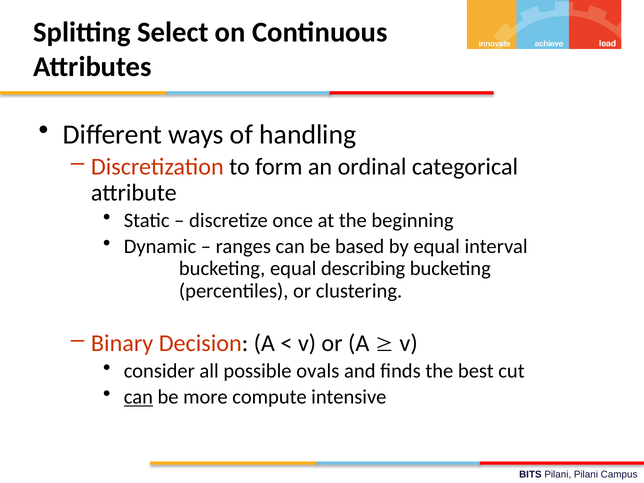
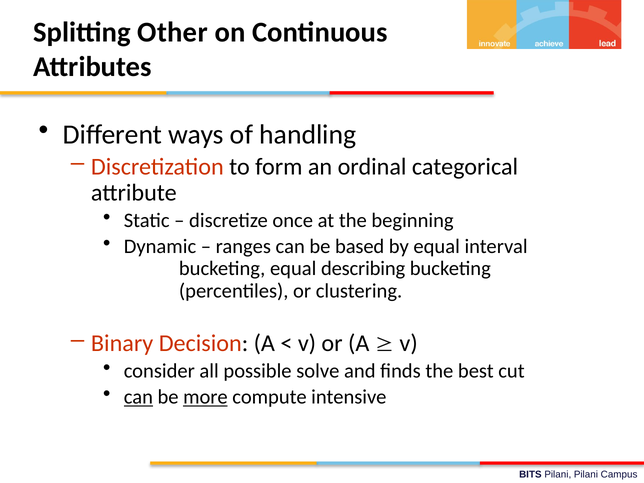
Select: Select -> Other
ovals: ovals -> solve
more underline: none -> present
